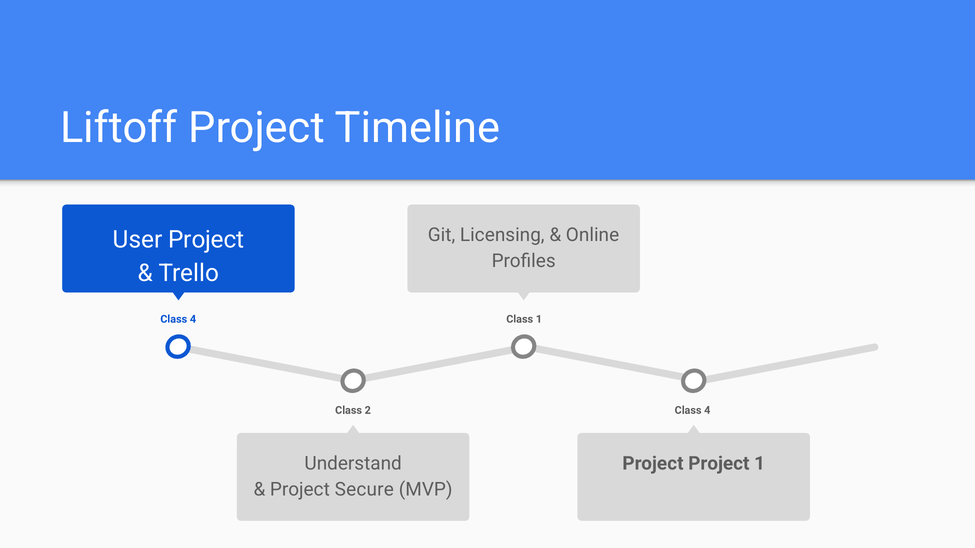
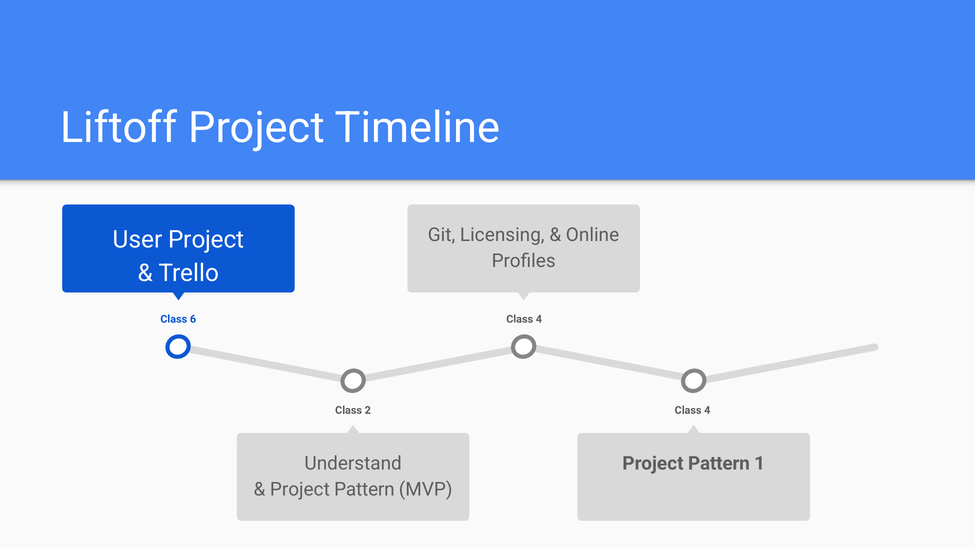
4 at (193, 319): 4 -> 6
1 at (539, 319): 1 -> 4
Project at (719, 464): Project -> Pattern
Secure at (364, 490): Secure -> Pattern
